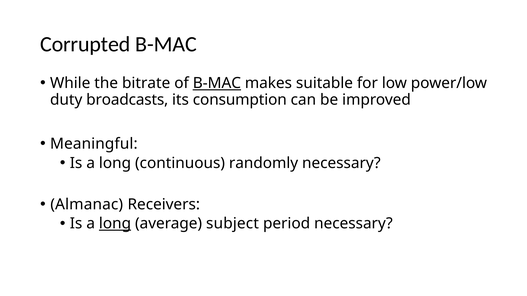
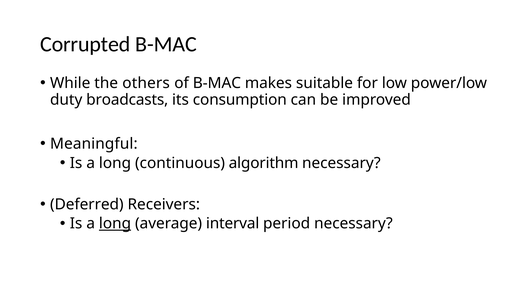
bitrate: bitrate -> others
B-MAC at (217, 83) underline: present -> none
randomly: randomly -> algorithm
Almanac: Almanac -> Deferred
subject: subject -> interval
